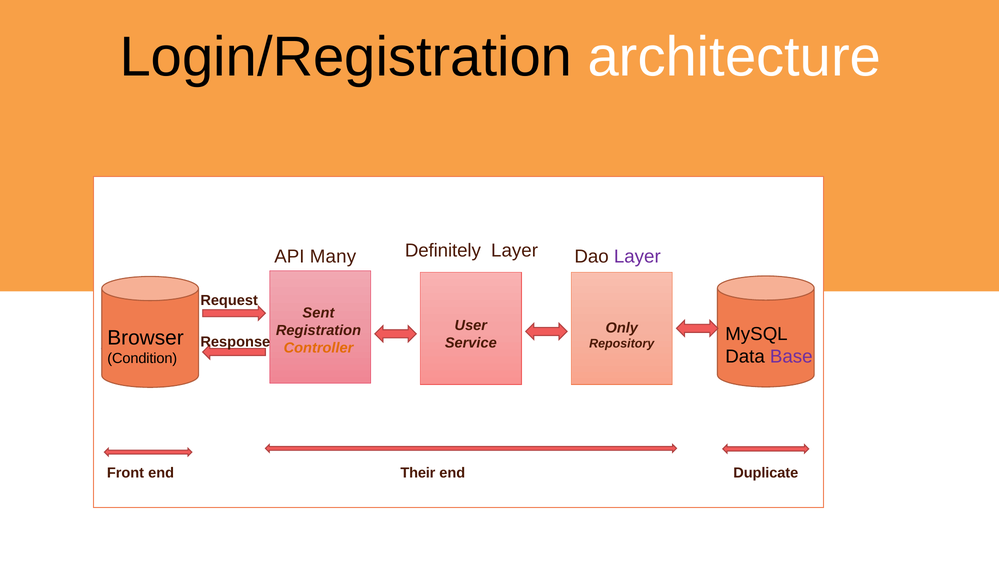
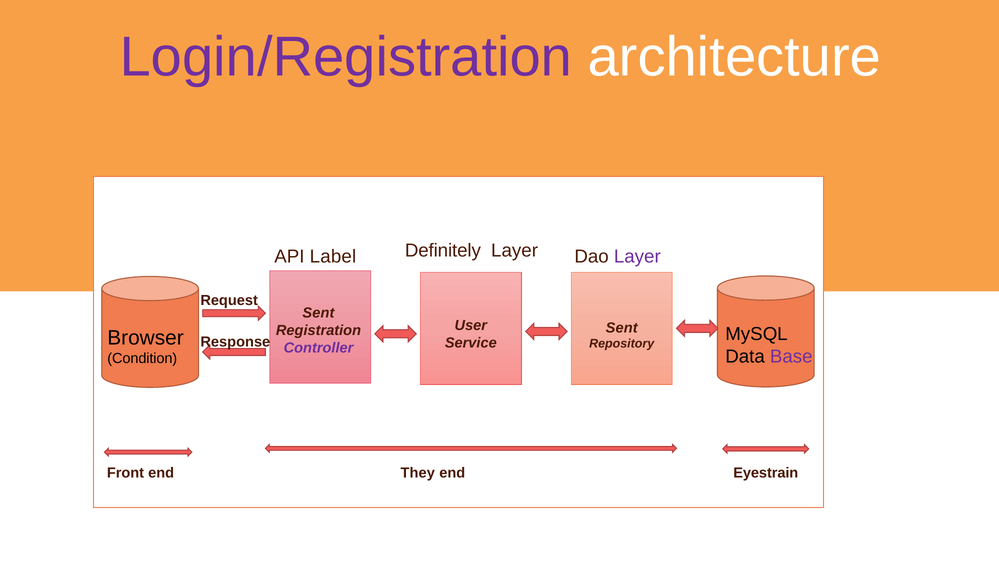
Login/Registration colour: black -> purple
Many: Many -> Label
Only at (622, 328): Only -> Sent
Controller colour: orange -> purple
Their: Their -> They
Duplicate: Duplicate -> Eyestrain
